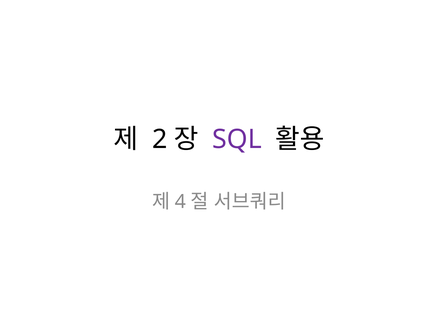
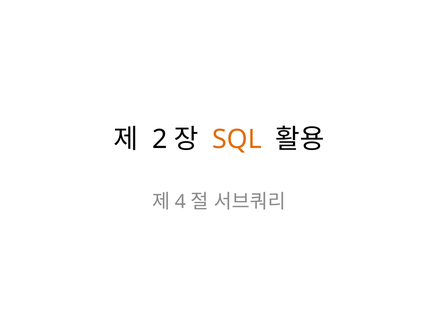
SQL colour: purple -> orange
